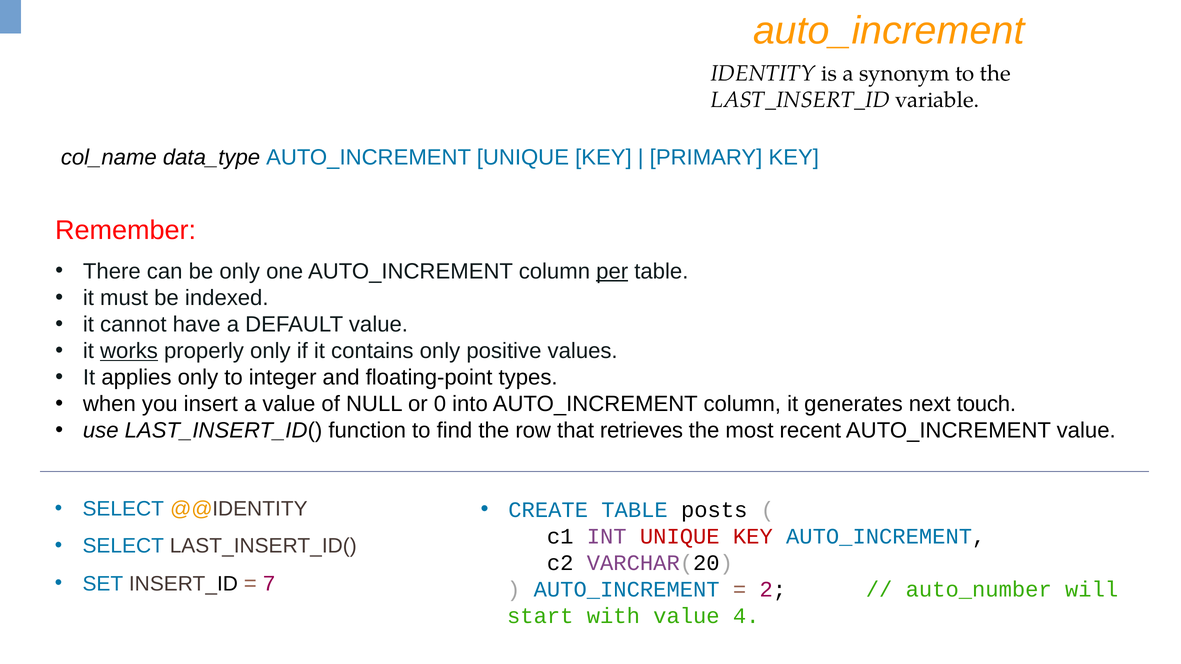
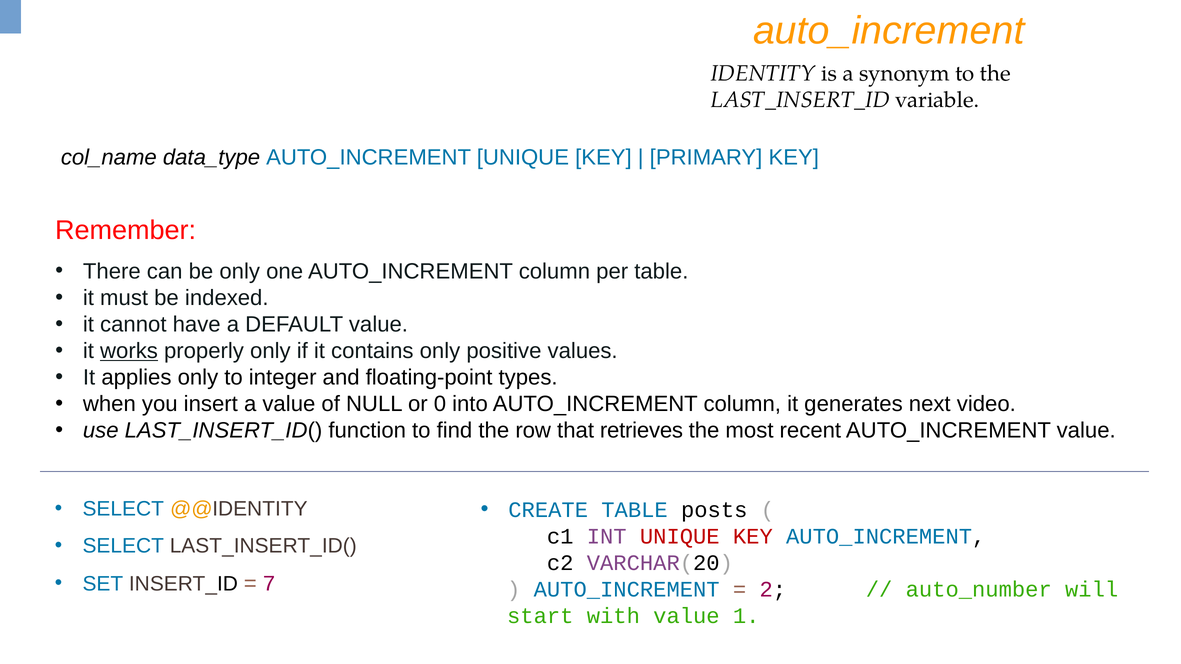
per underline: present -> none
touch: touch -> video
4: 4 -> 1
